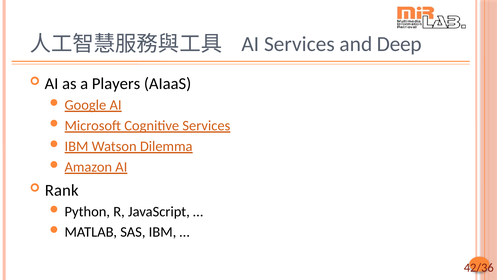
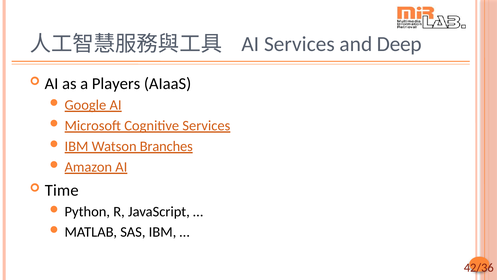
Dilemma: Dilemma -> Branches
Rank: Rank -> Time
